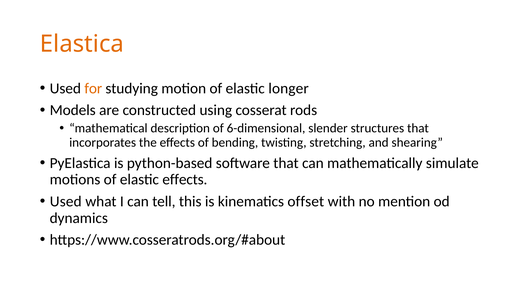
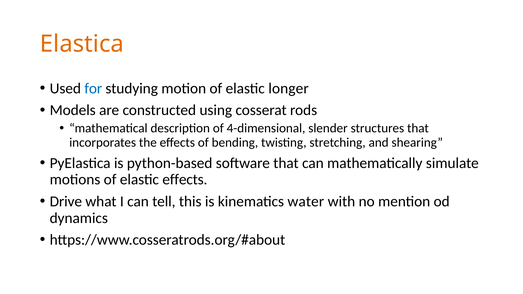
for colour: orange -> blue
6-dimensional: 6-dimensional -> 4-dimensional
Used at (66, 202): Used -> Drive
offset: offset -> water
